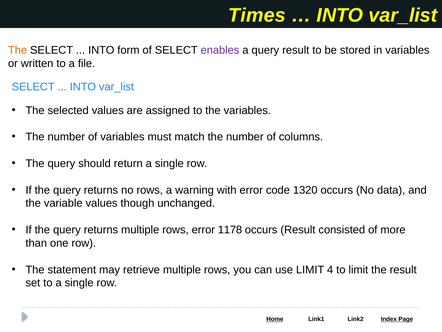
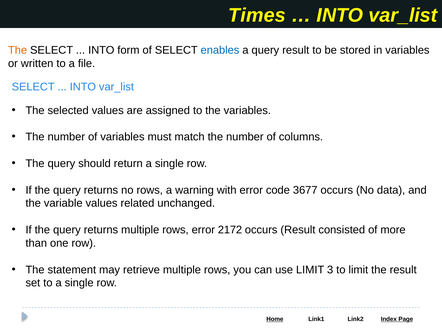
enables colour: purple -> blue
1320: 1320 -> 3677
though: though -> related
1178: 1178 -> 2172
4: 4 -> 3
